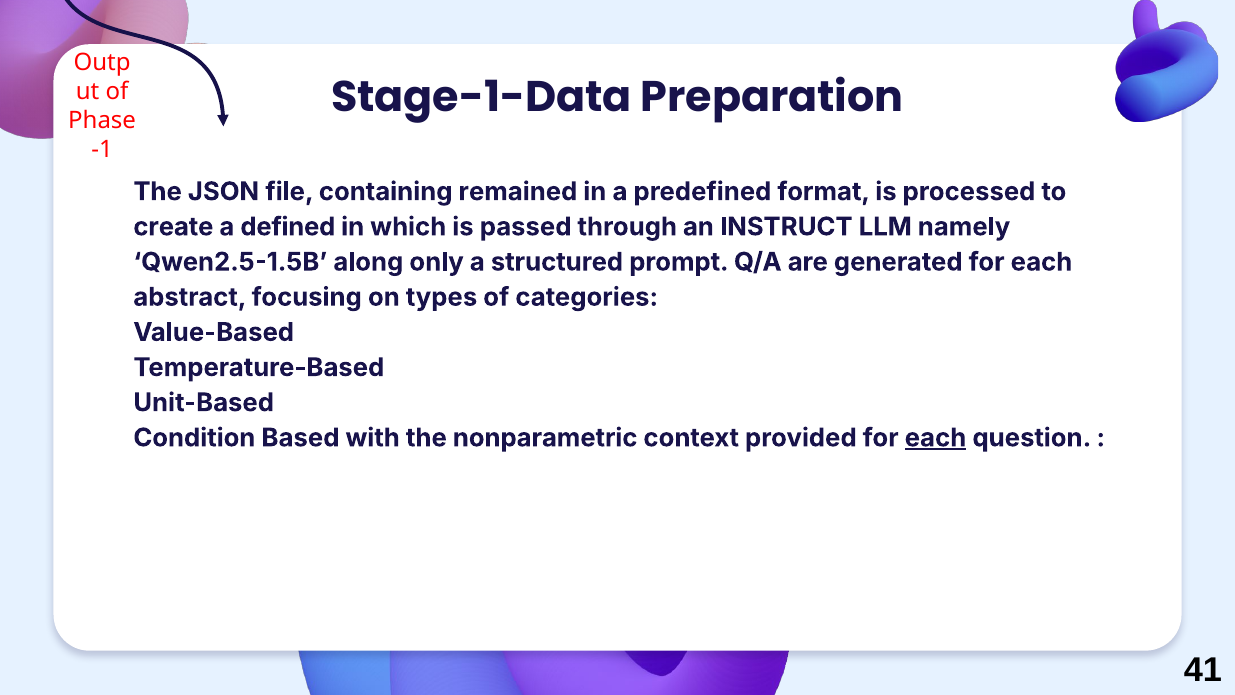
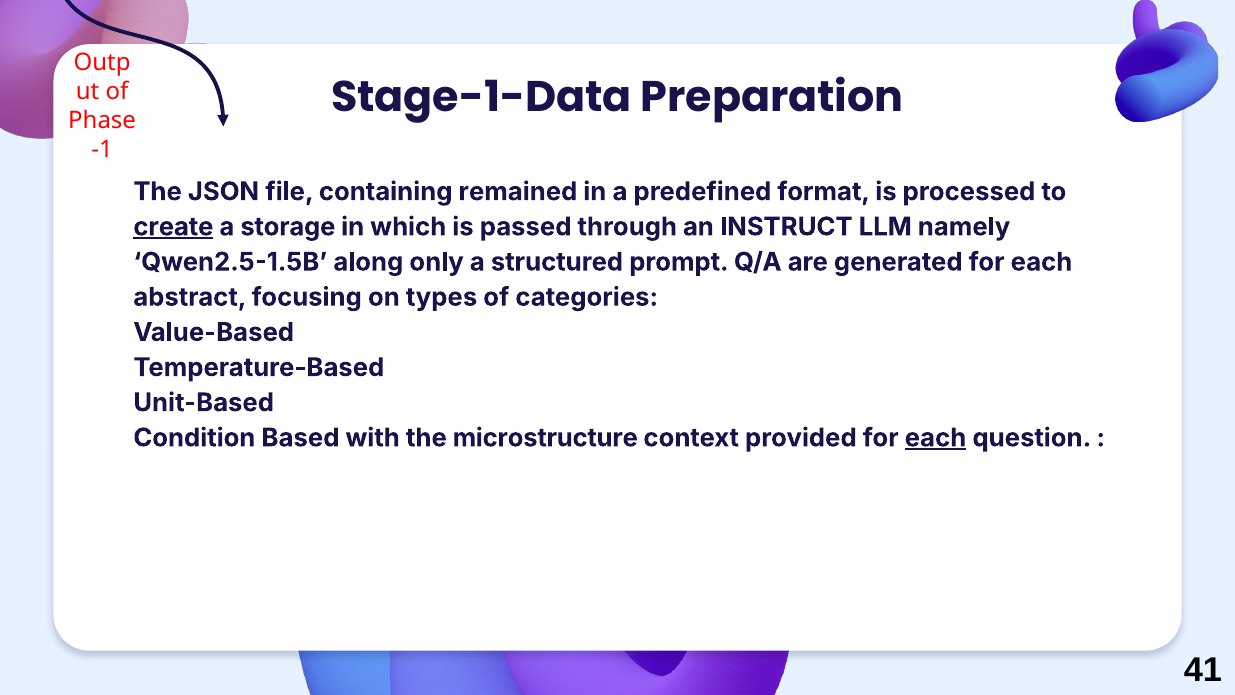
create underline: none -> present
defined: defined -> storage
nonparametric: nonparametric -> microstructure
